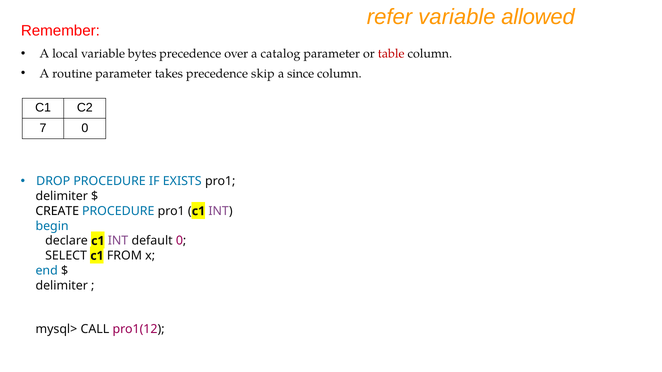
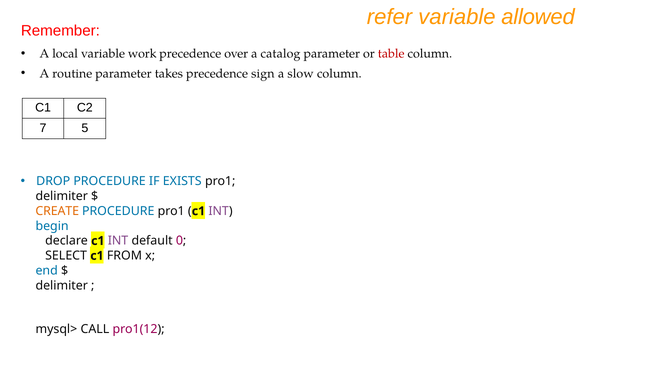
bytes: bytes -> work
skip: skip -> sign
since: since -> slow
7 0: 0 -> 5
CREATE colour: black -> orange
